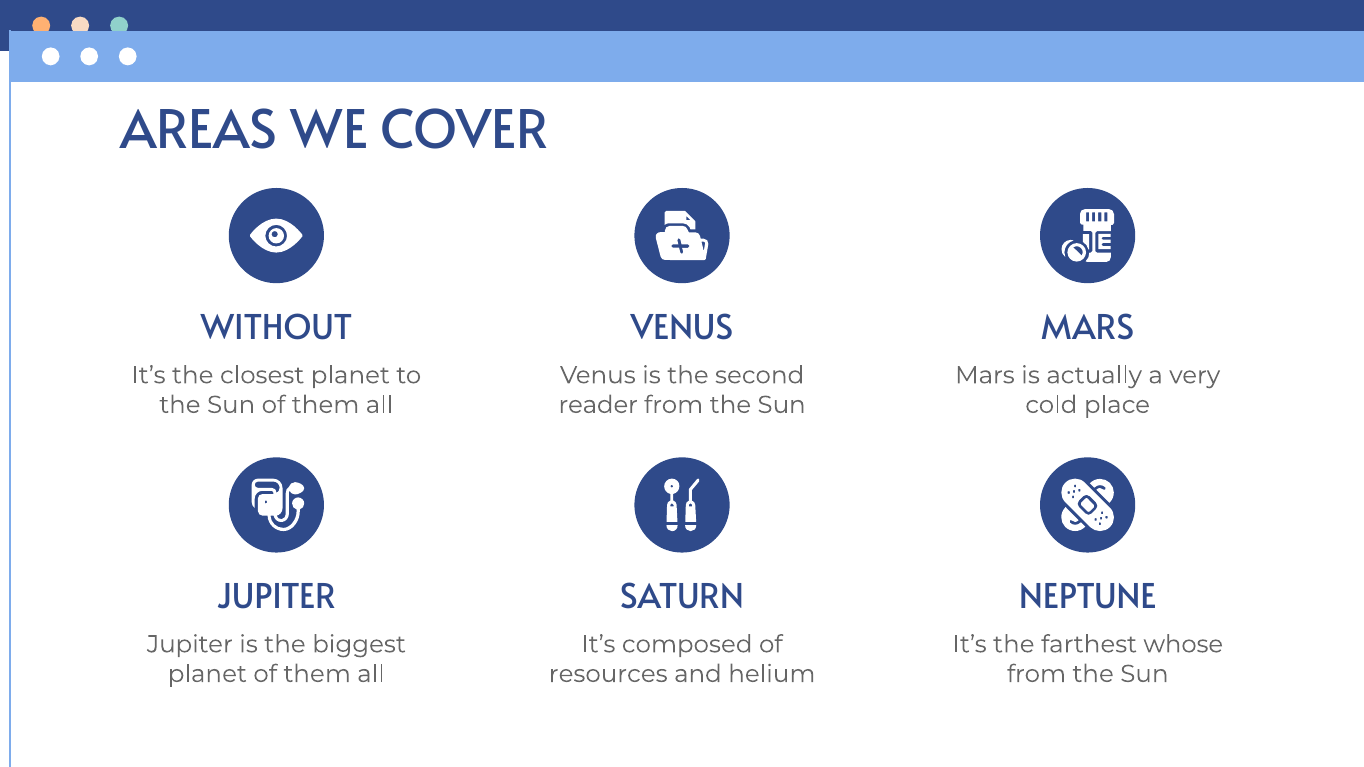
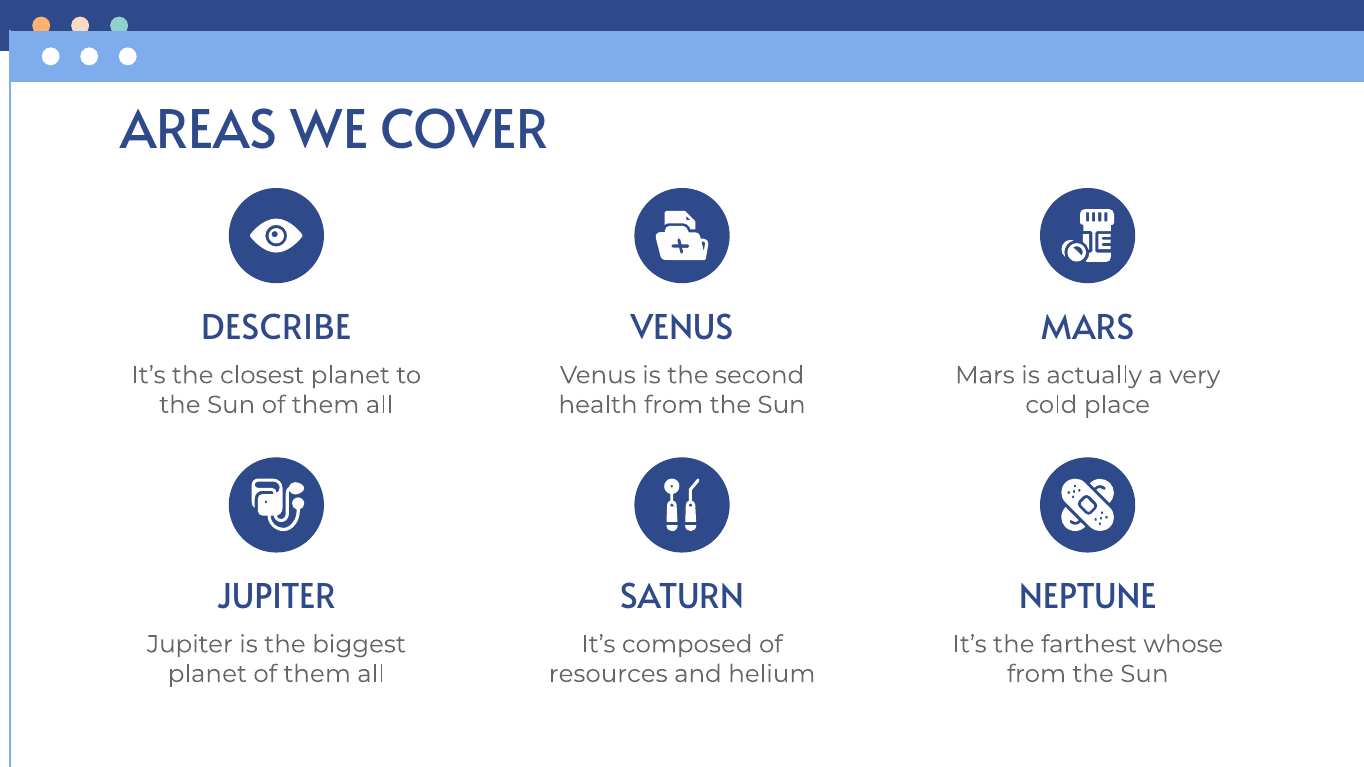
WITHOUT: WITHOUT -> DESCRIBE
reader: reader -> health
